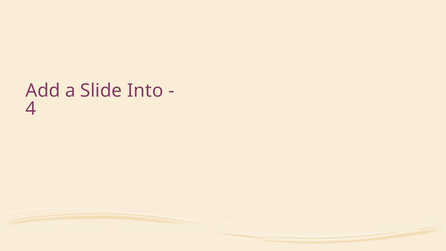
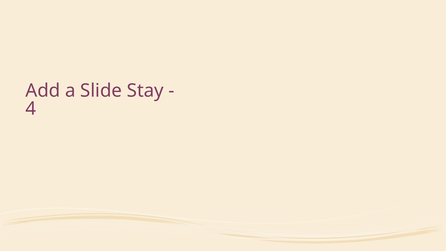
Into: Into -> Stay
